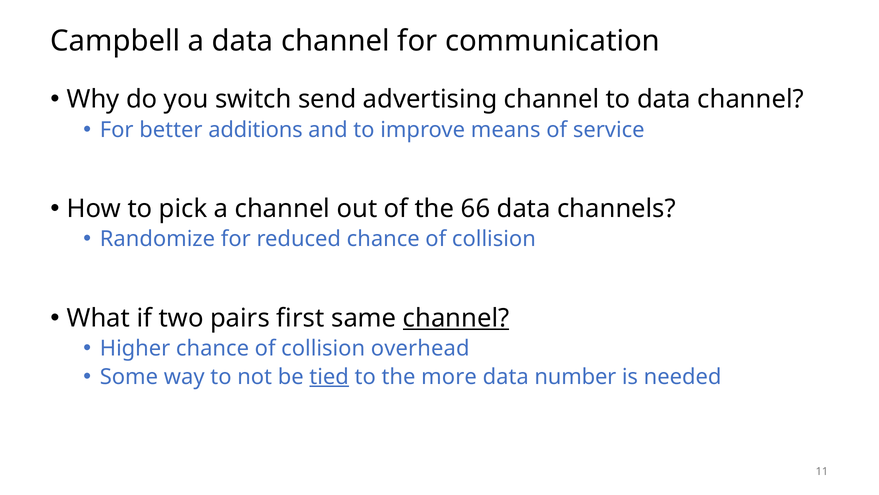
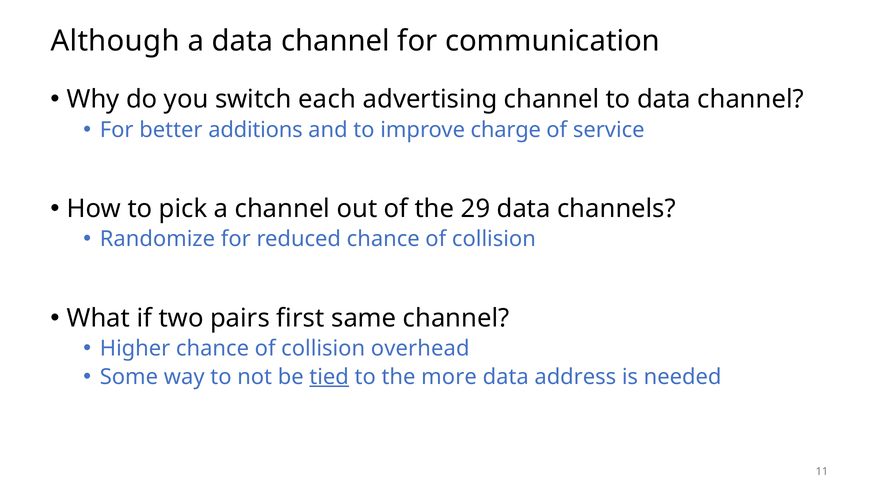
Campbell: Campbell -> Although
send: send -> each
means: means -> charge
66: 66 -> 29
channel at (456, 318) underline: present -> none
number: number -> address
